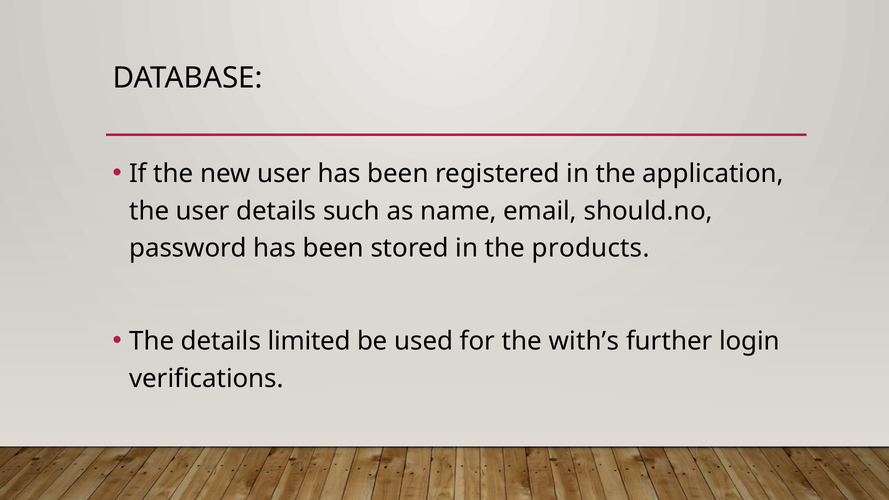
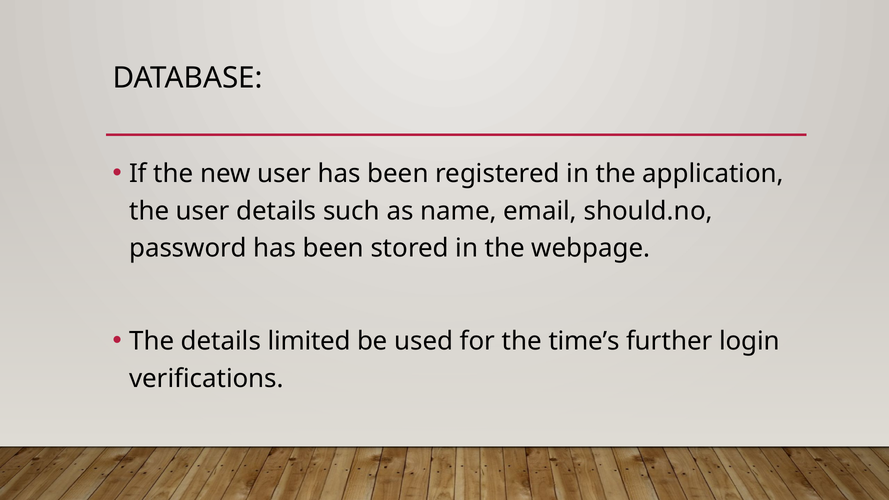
products: products -> webpage
with’s: with’s -> time’s
